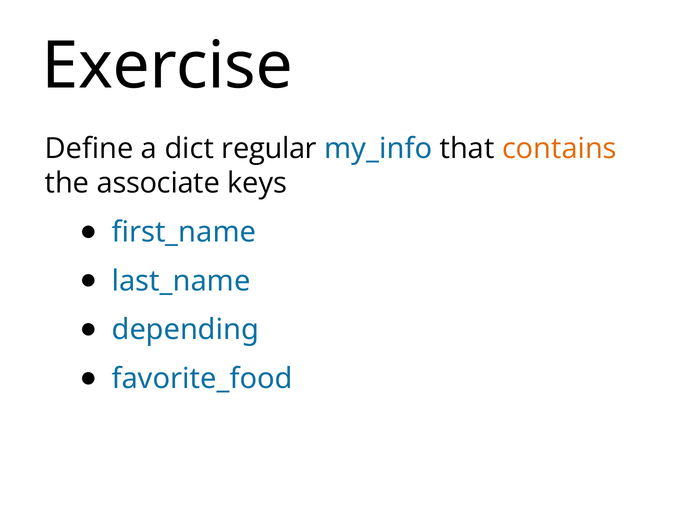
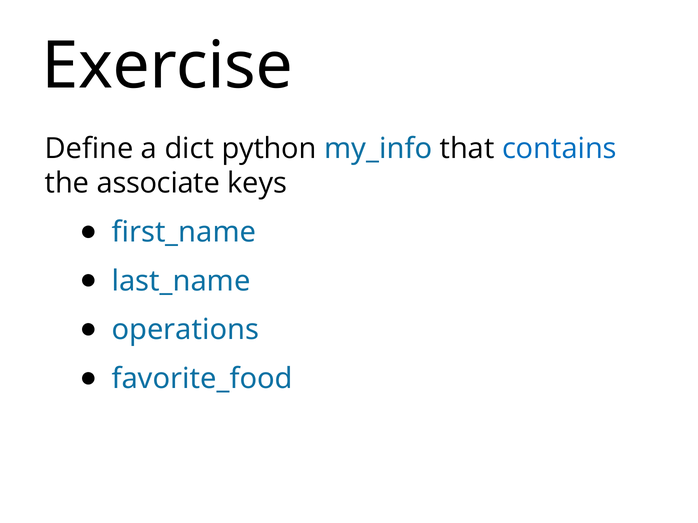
regular: regular -> python
contains colour: orange -> blue
depending: depending -> operations
